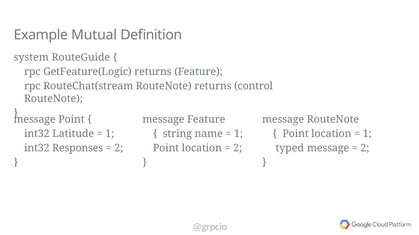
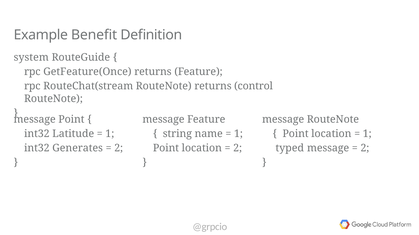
Mutual: Mutual -> Benefit
GetFeature(Logic: GetFeature(Logic -> GetFeature(Once
Responses: Responses -> Generates
